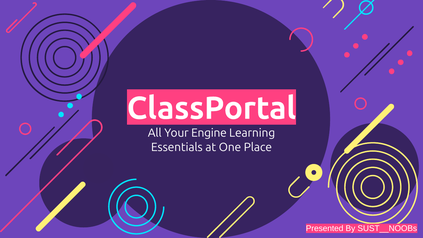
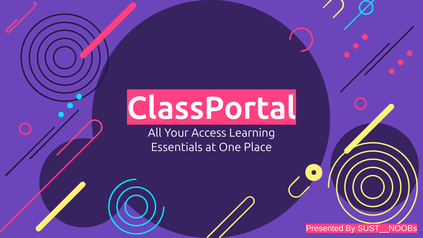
Engine: Engine -> Access
